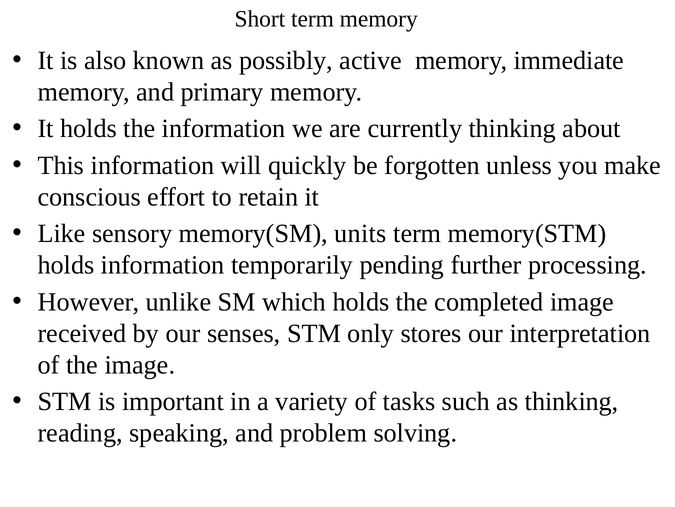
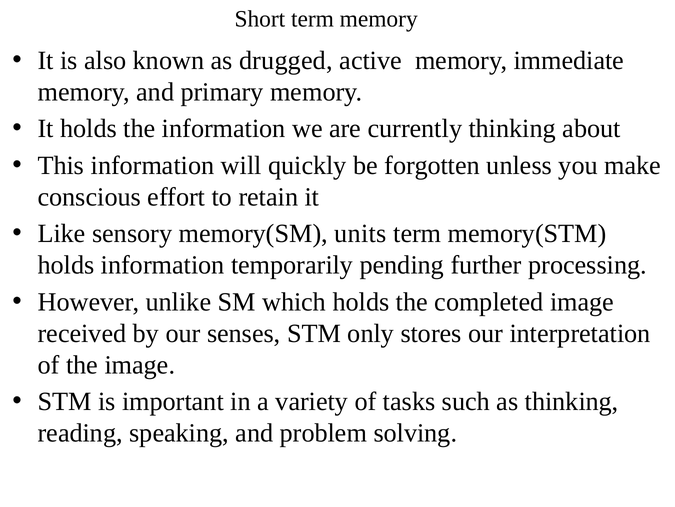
possibly: possibly -> drugged
